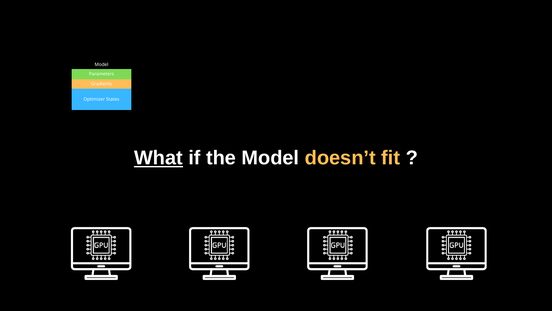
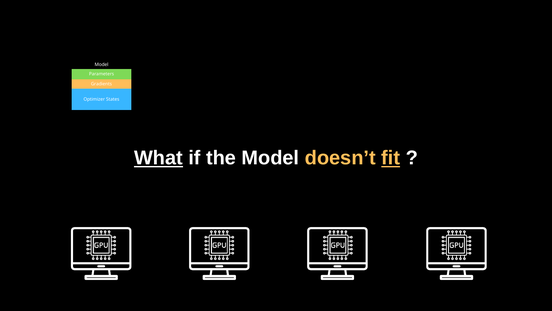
fit underline: none -> present
